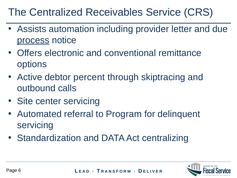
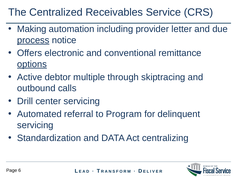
Assists: Assists -> Making
options underline: none -> present
percent: percent -> multiple
Site: Site -> Drill
